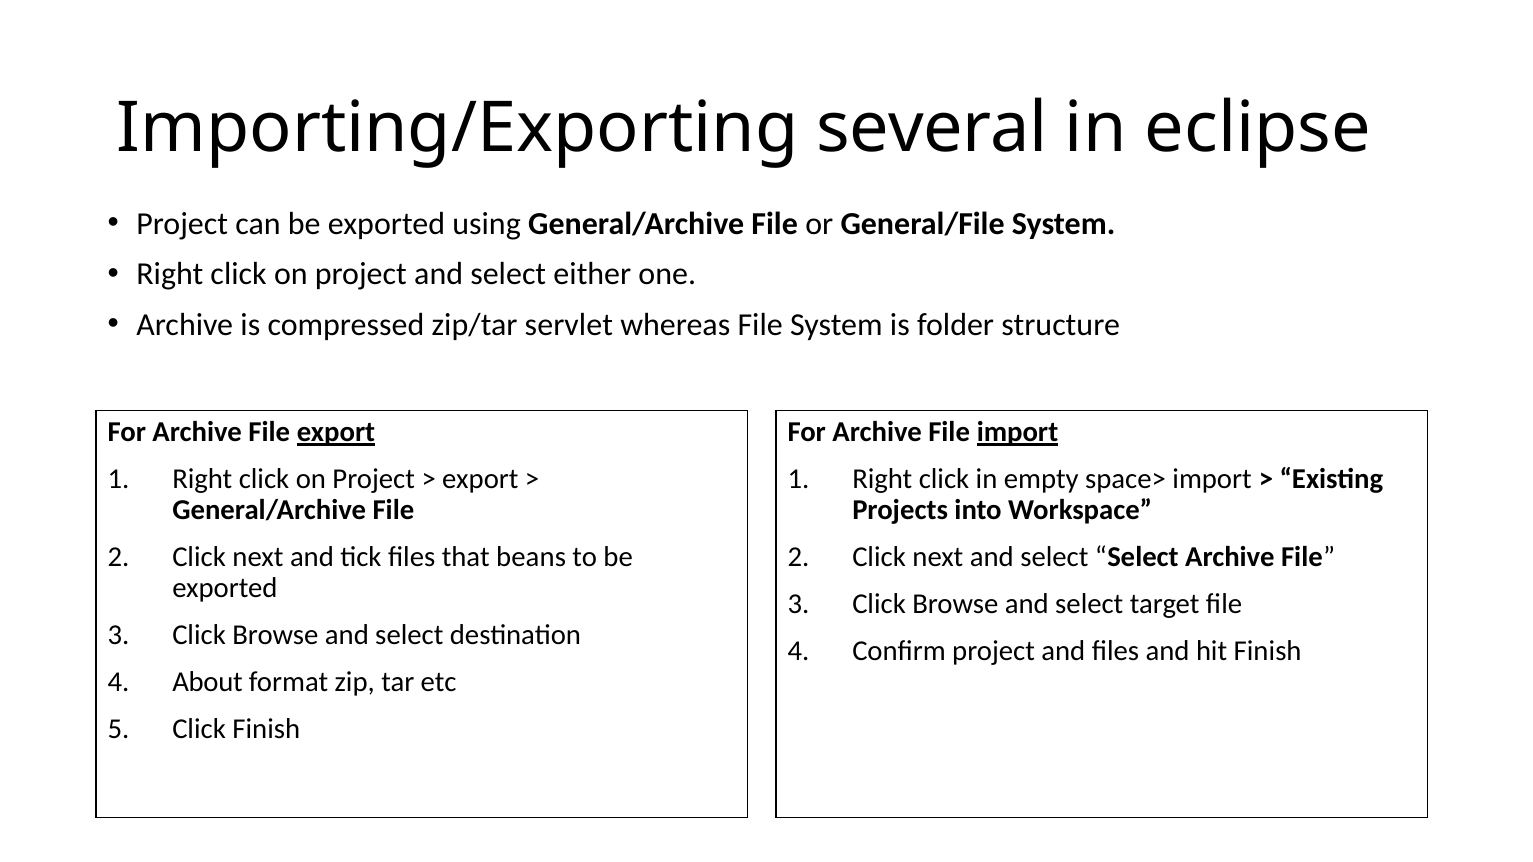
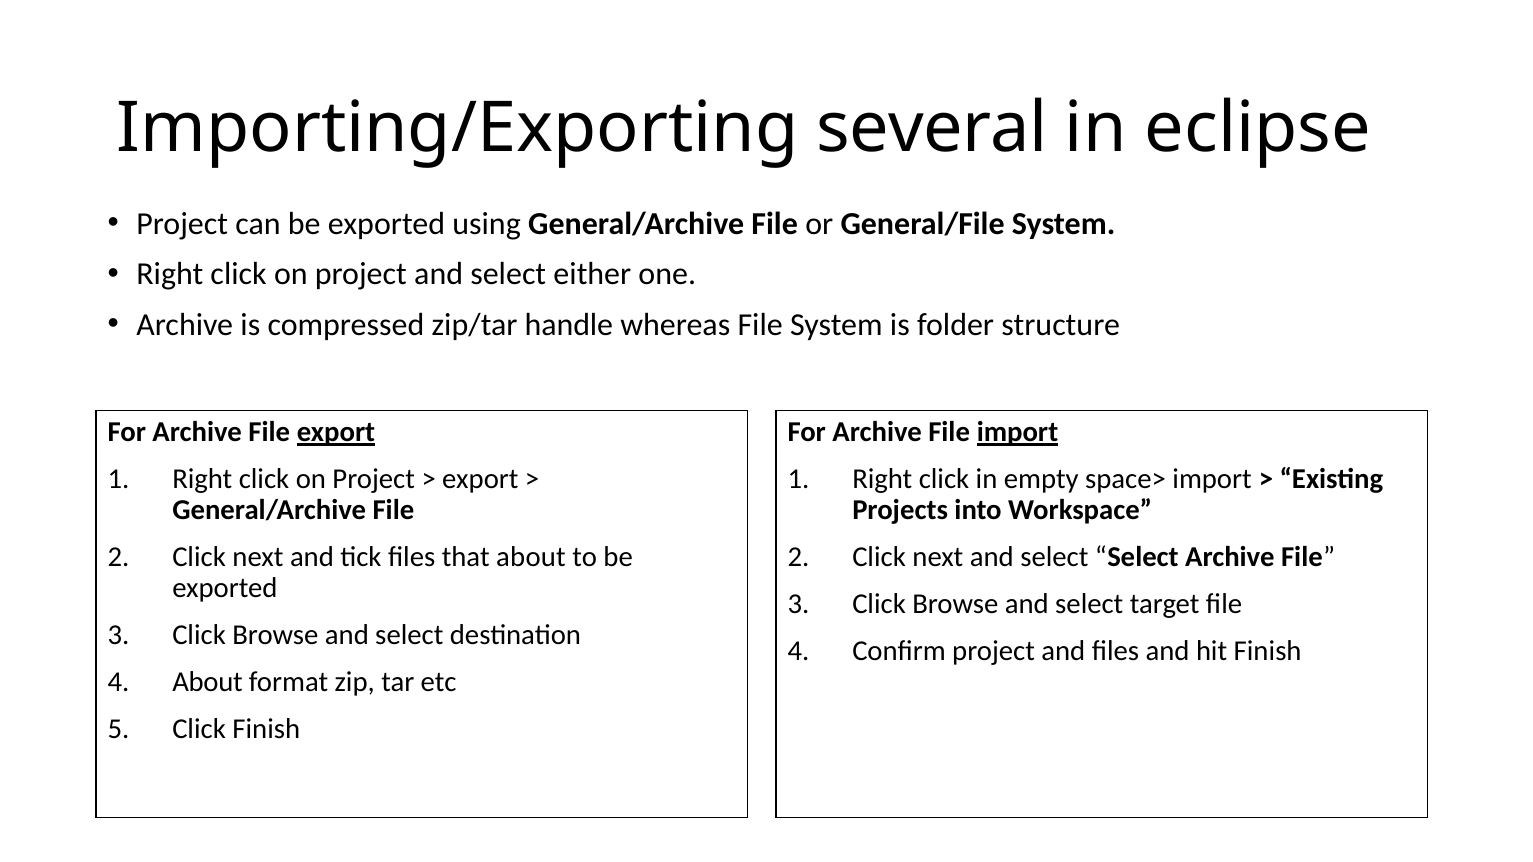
servlet: servlet -> handle
that beans: beans -> about
